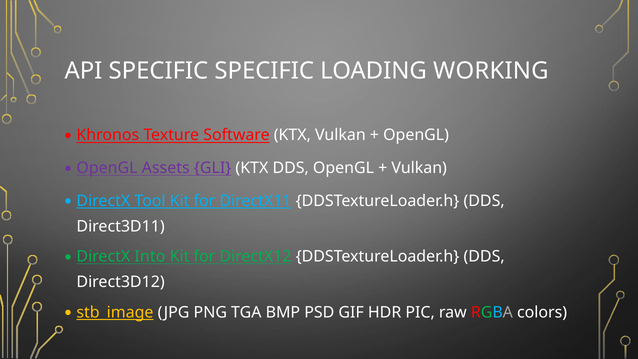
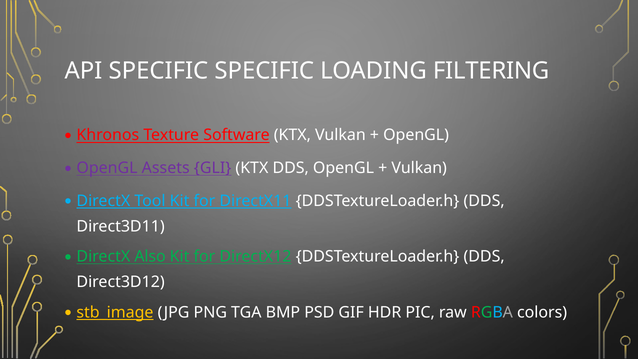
WORKING: WORKING -> FILTERING
Into: Into -> Also
